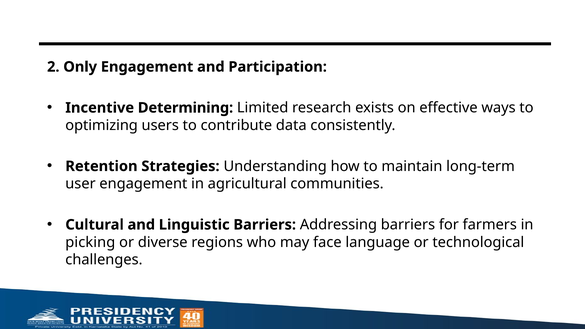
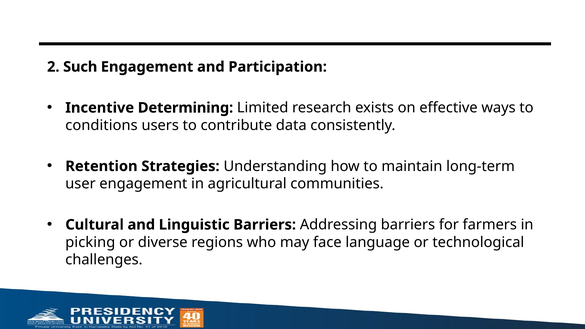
Only: Only -> Such
optimizing: optimizing -> conditions
